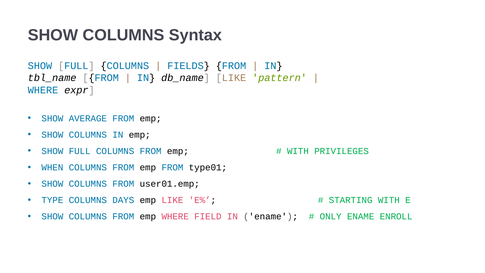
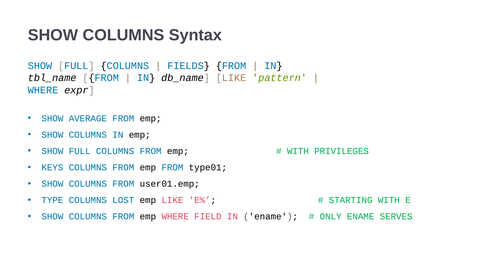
WHEN: WHEN -> KEYS
DAYS: DAYS -> LOST
ENROLL: ENROLL -> SERVES
